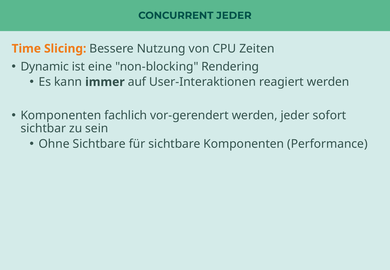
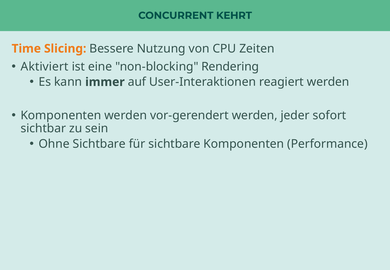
CONCURRENT JEDER: JEDER -> KEHRT
Dynamic: Dynamic -> Aktiviert
Komponenten fachlich: fachlich -> werden
